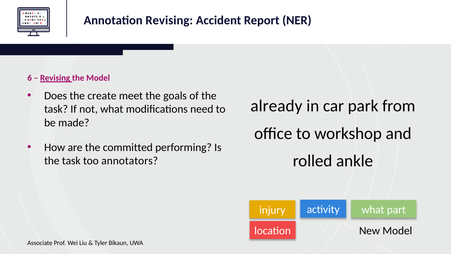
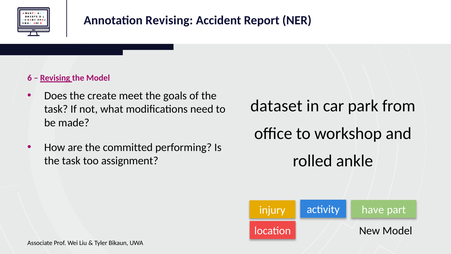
already: already -> dataset
annotators: annotators -> assignment
activity what: what -> have
